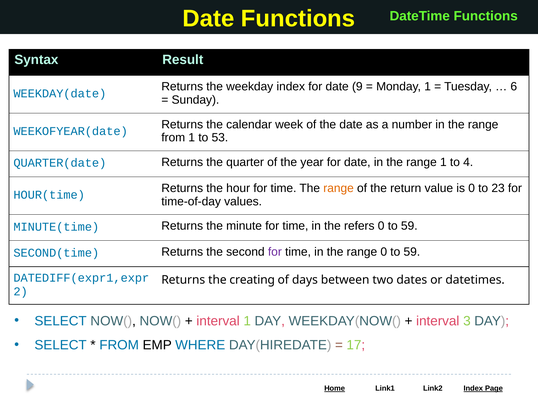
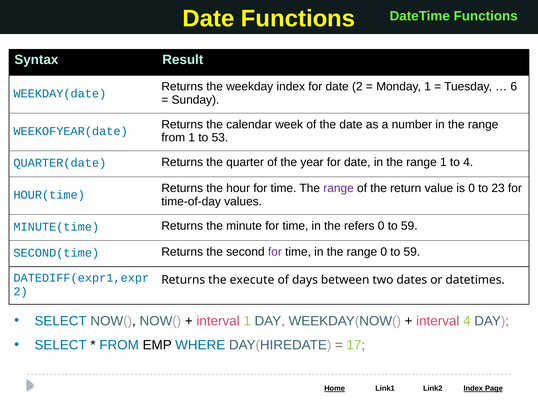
date 9: 9 -> 2
range at (339, 188) colour: orange -> purple
creating: creating -> execute
interval 3: 3 -> 4
